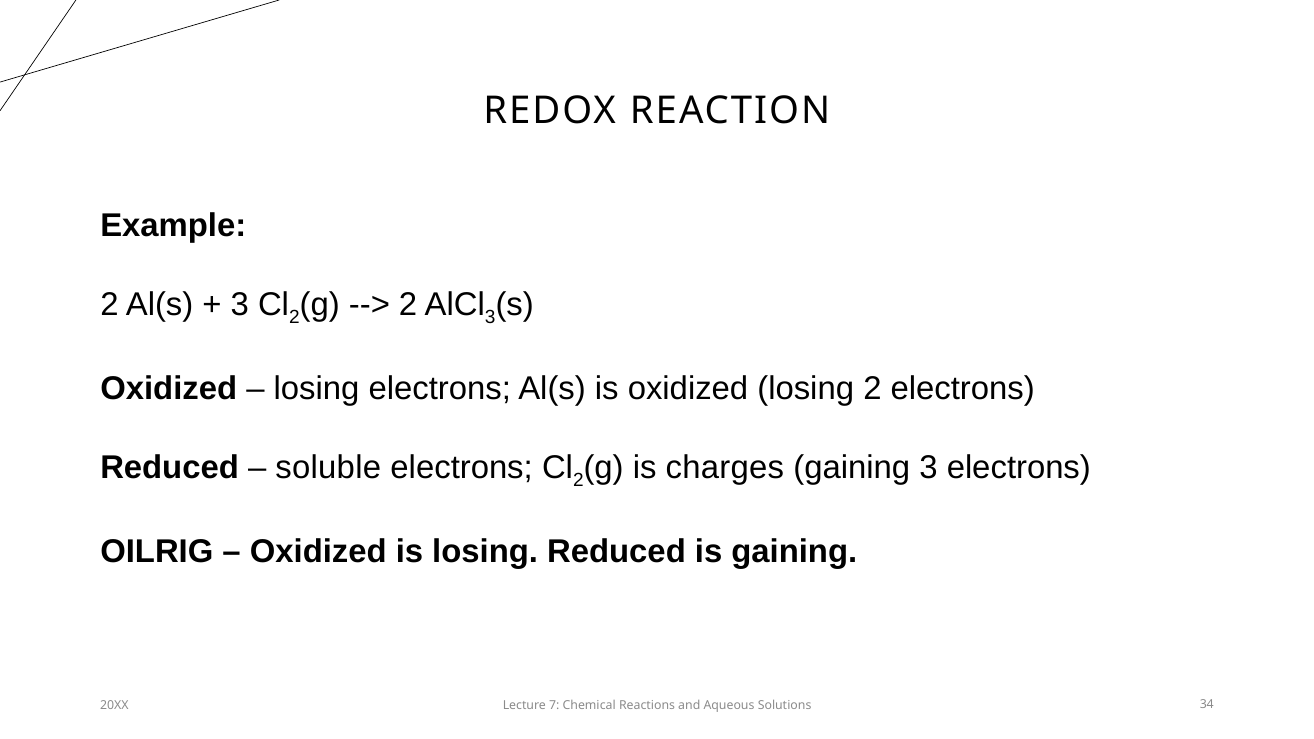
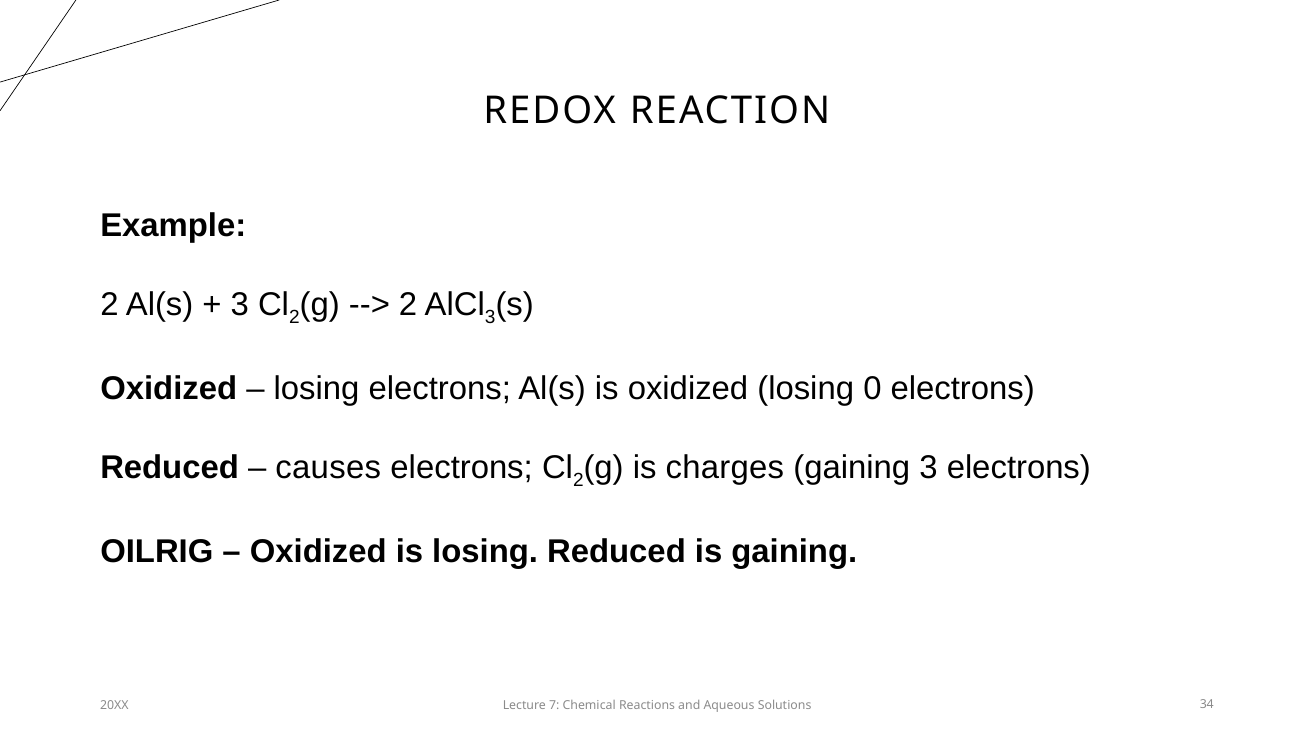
losing 2: 2 -> 0
soluble: soluble -> causes
